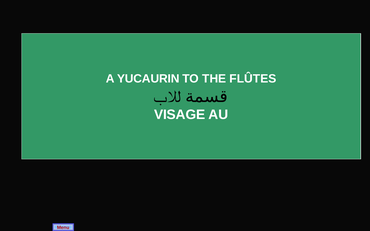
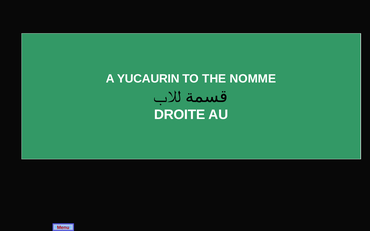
FLÛTES: FLÛTES -> NOMME
VISAGE: VISAGE -> DROITE
